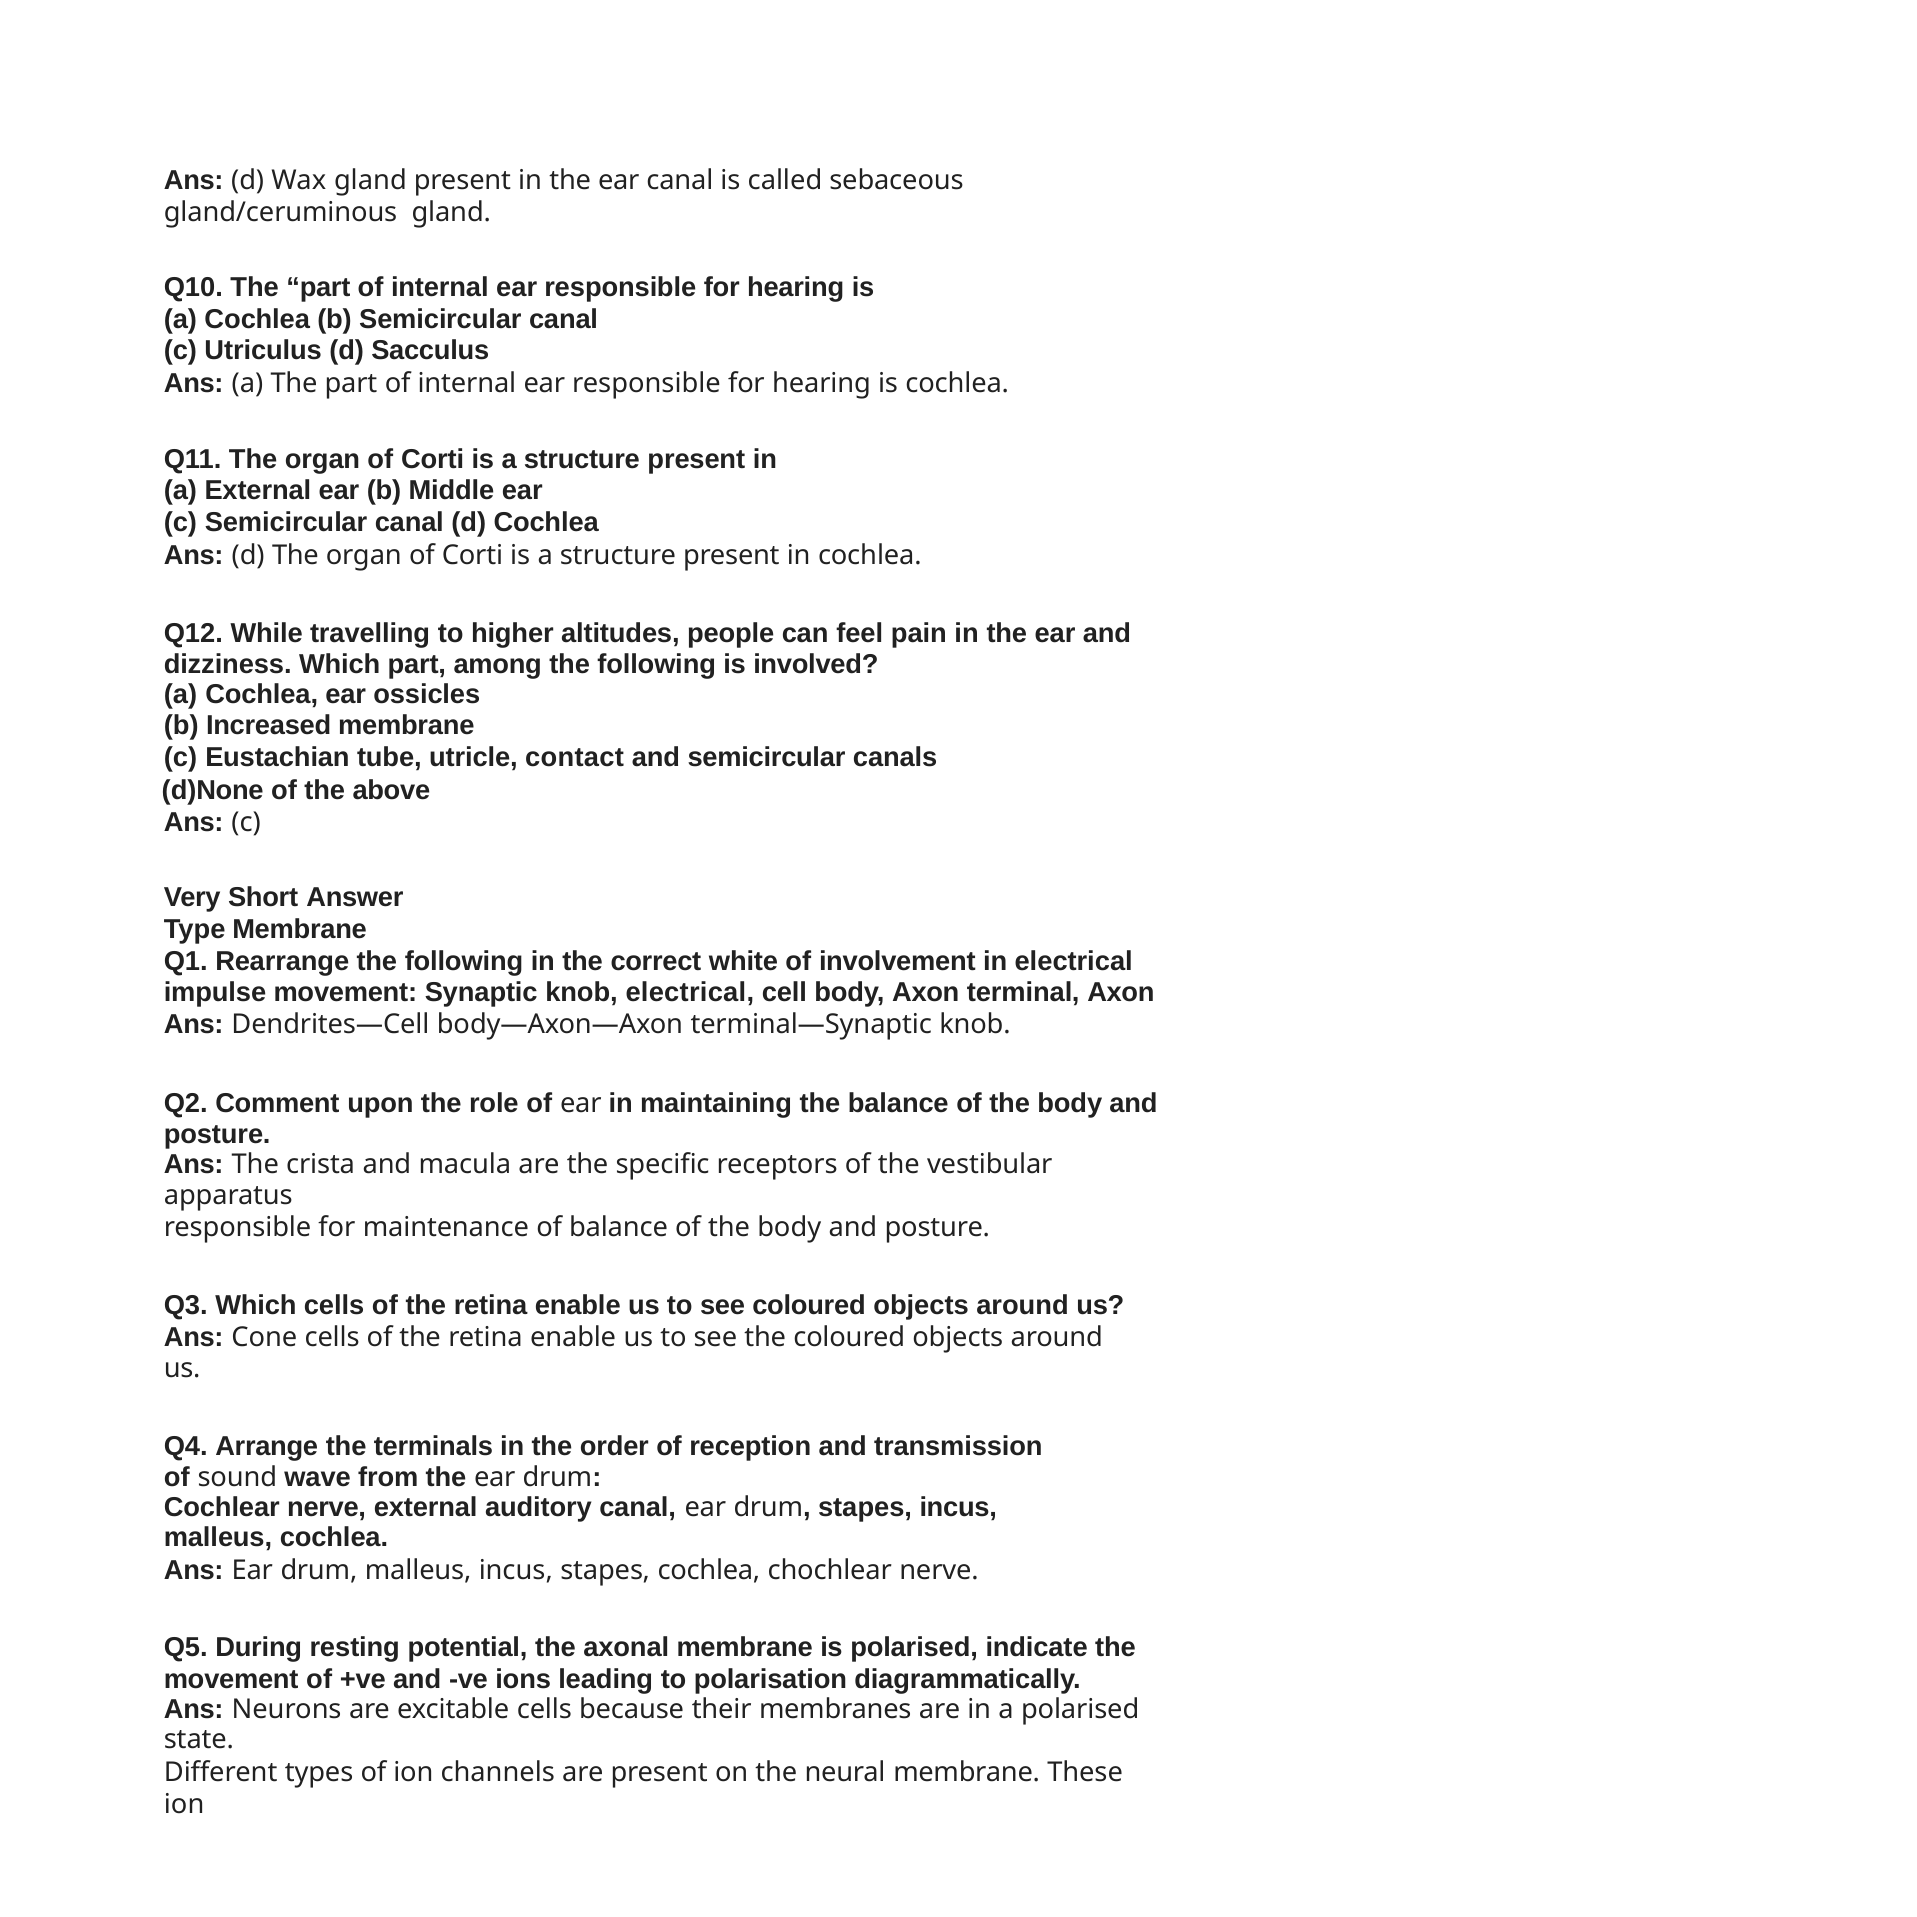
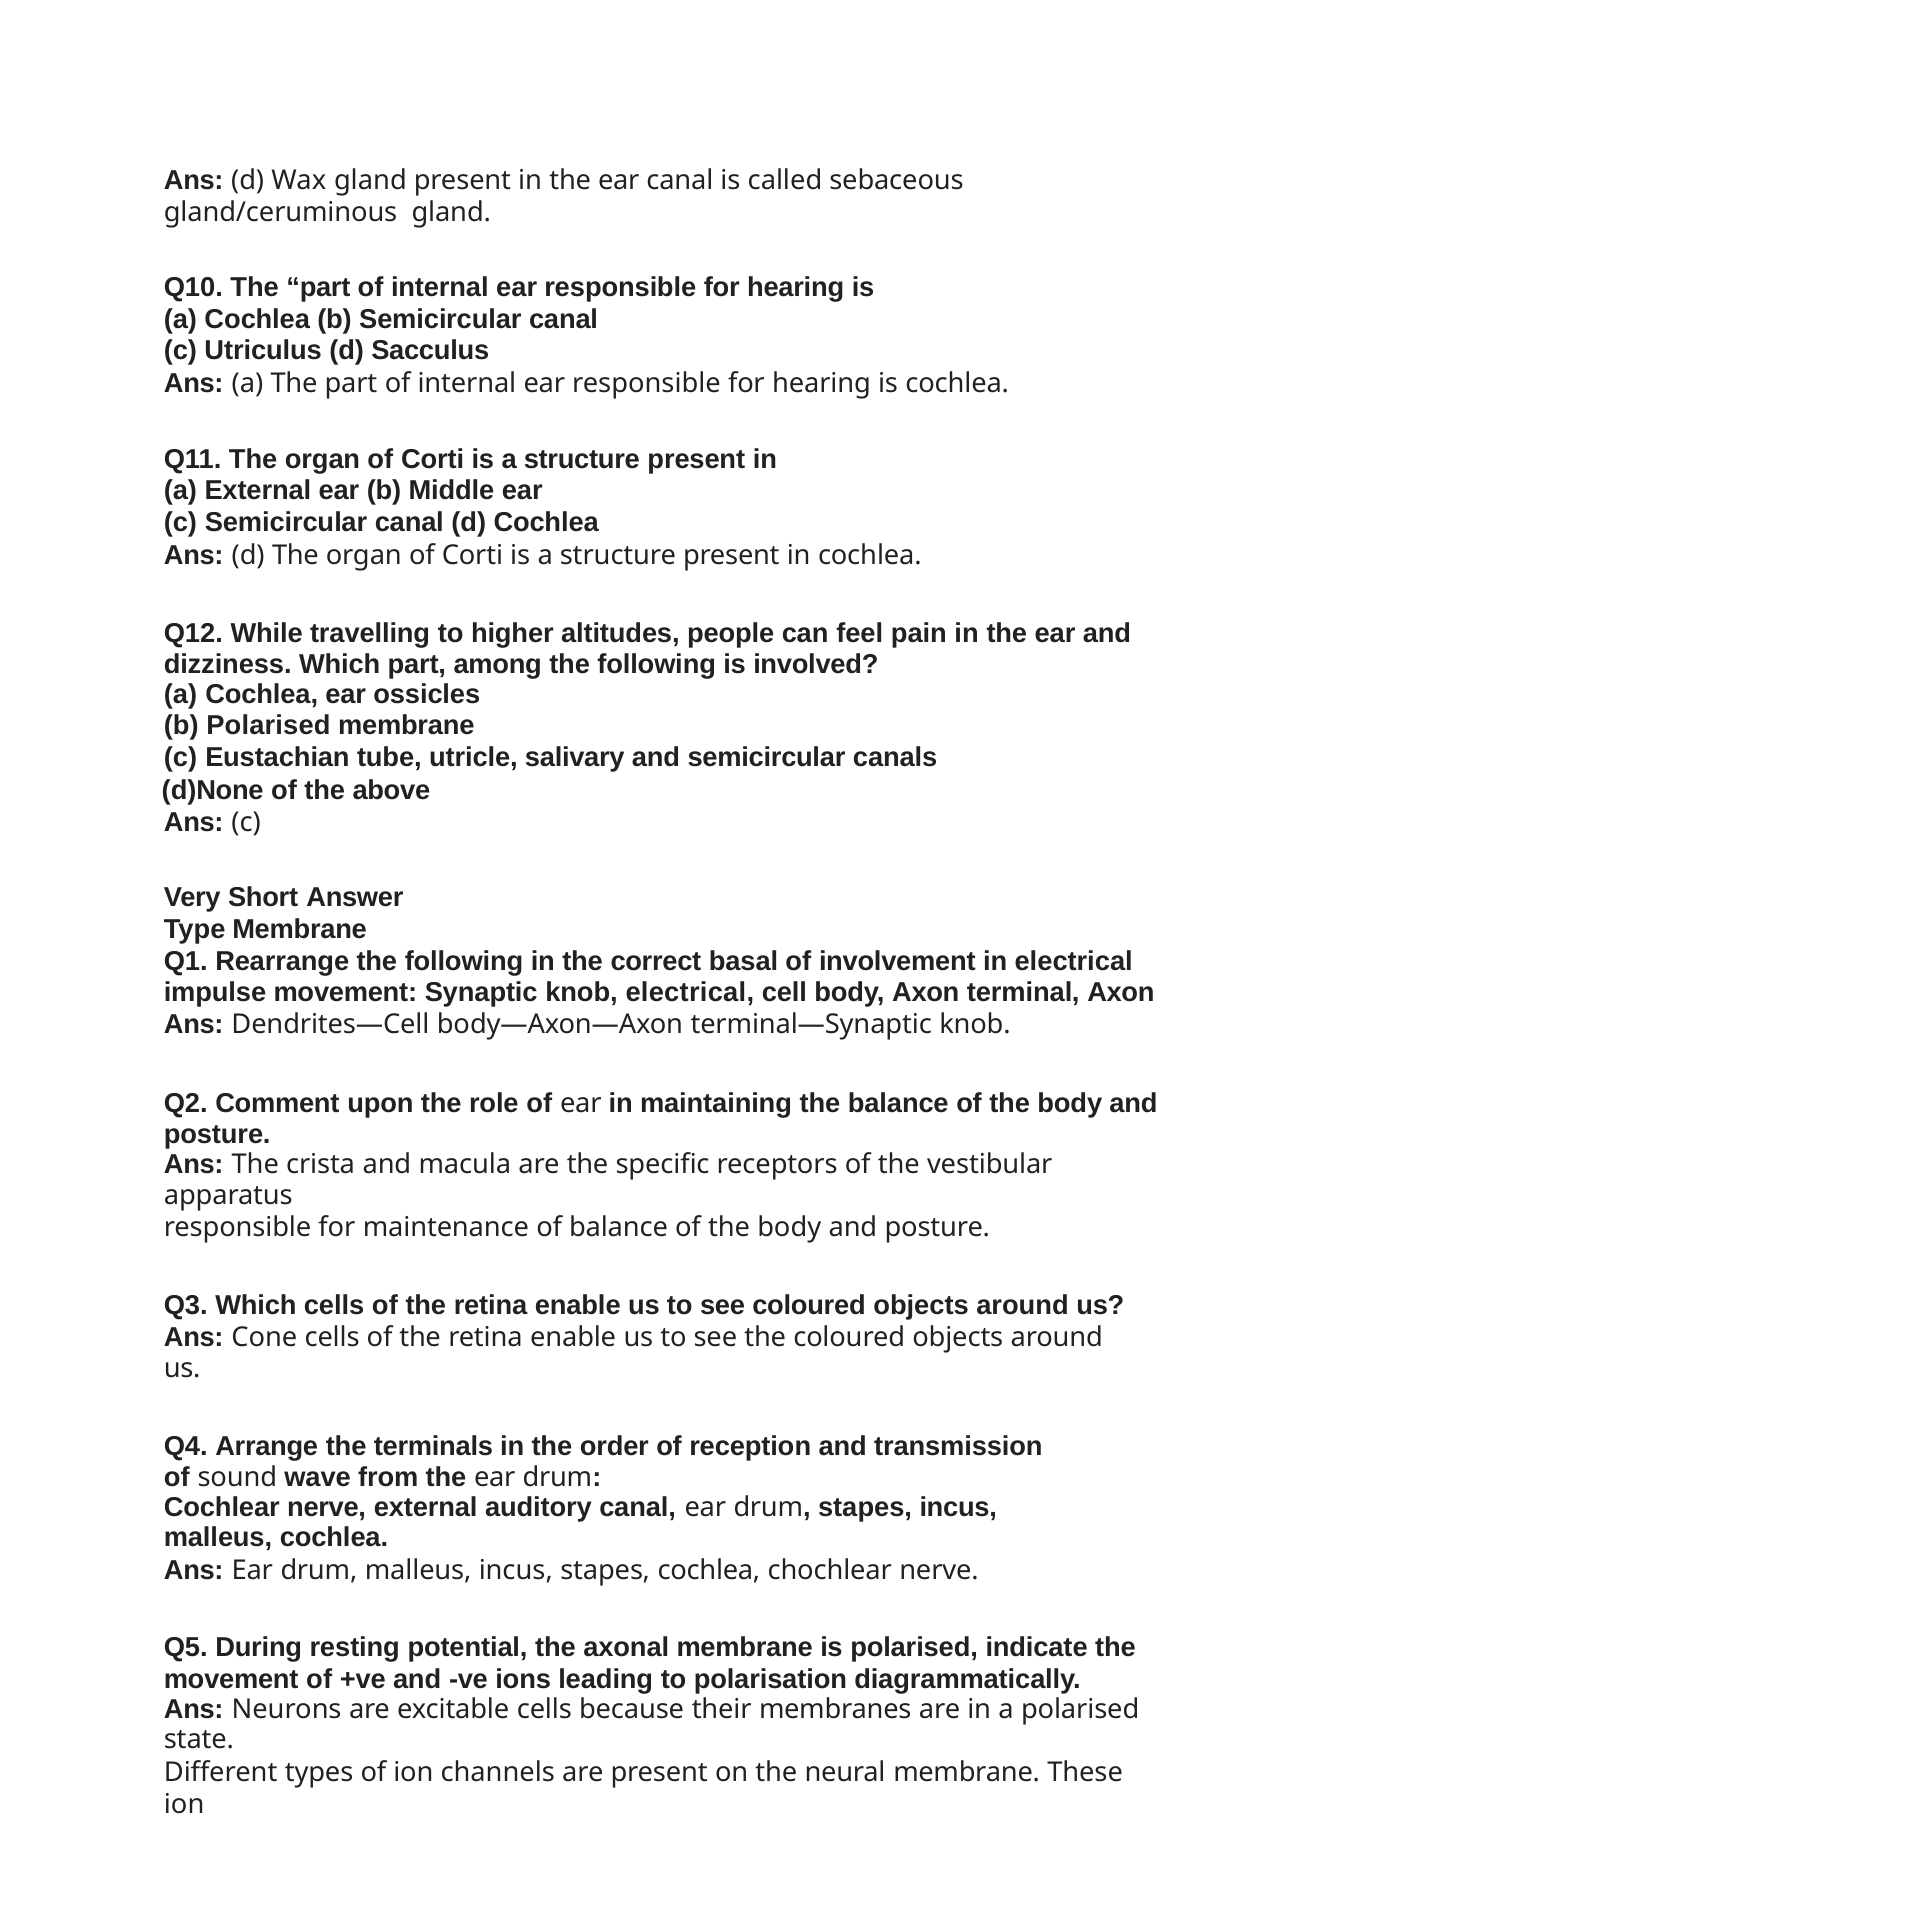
b Increased: Increased -> Polarised
contact: contact -> salivary
white: white -> basal
